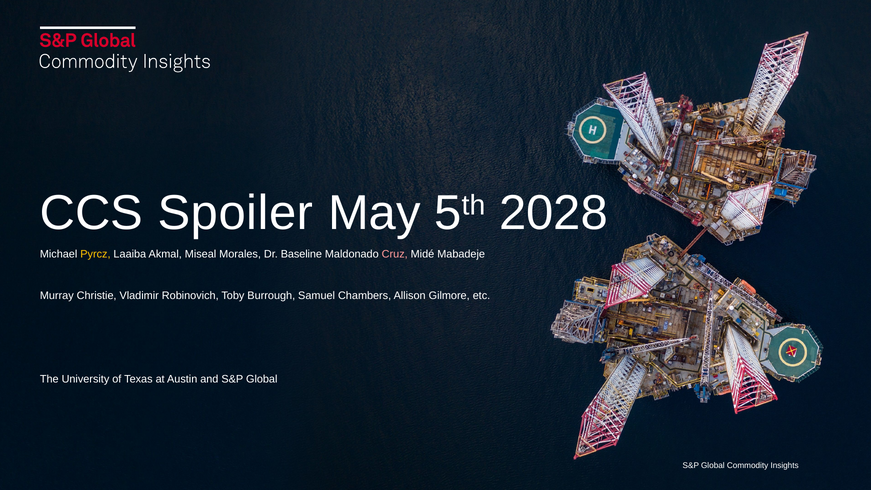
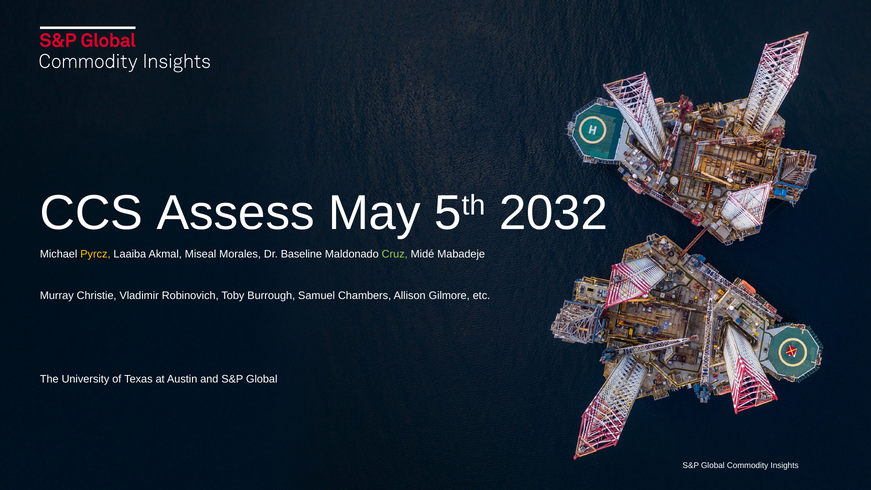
Spoiler: Spoiler -> Assess
2028: 2028 -> 2032
Cruz colour: pink -> light green
